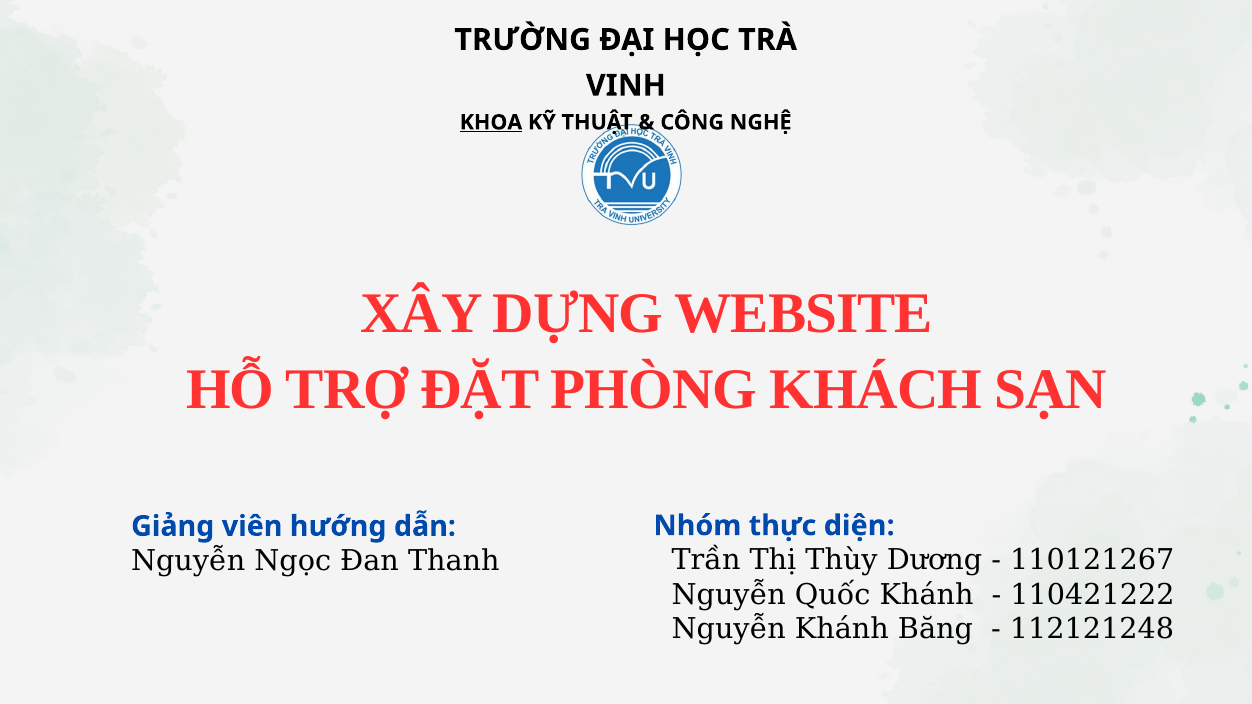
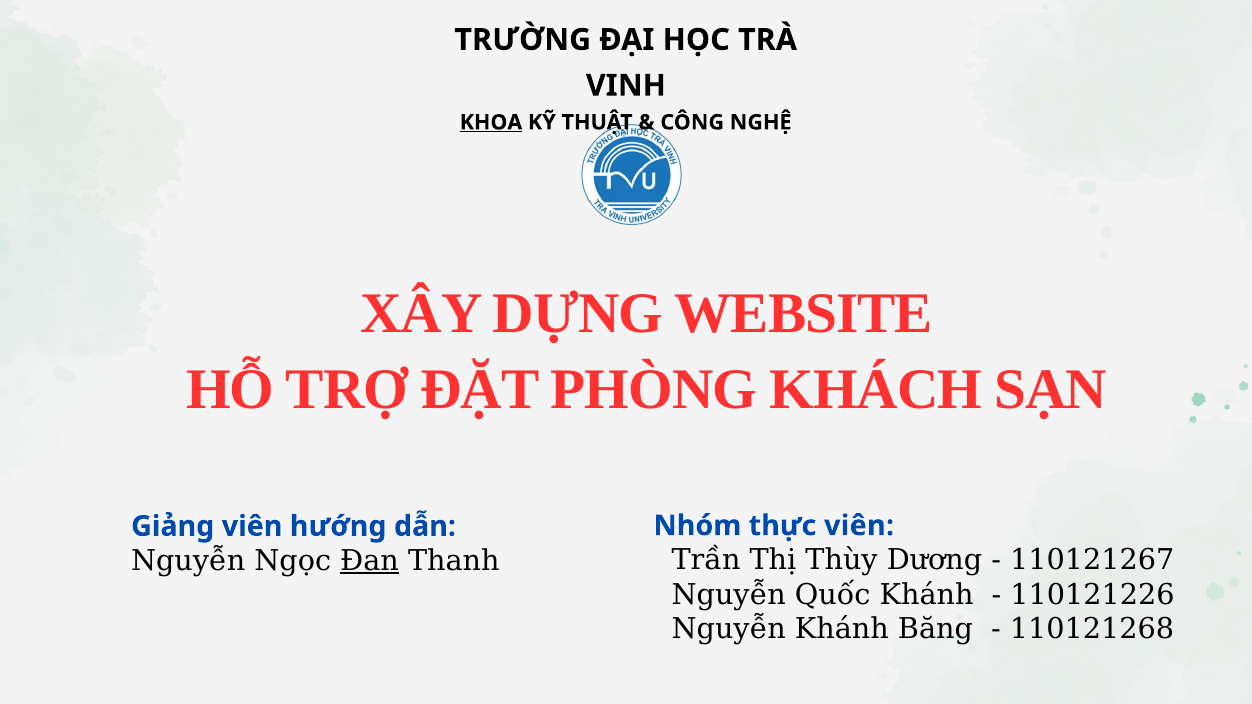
thực diện: diện -> viên
Đan underline: none -> present
110421222: 110421222 -> 110121226
112121248: 112121248 -> 110121268
